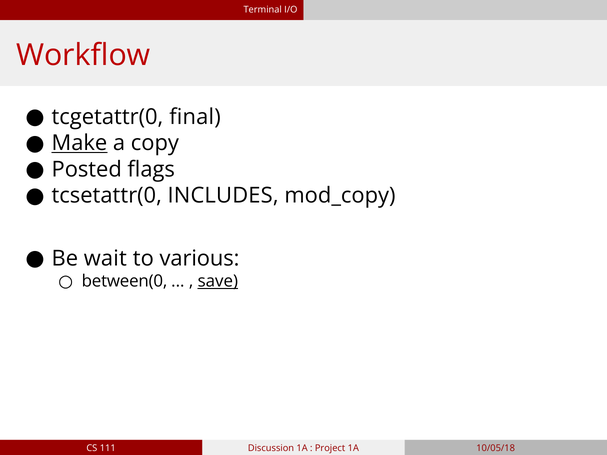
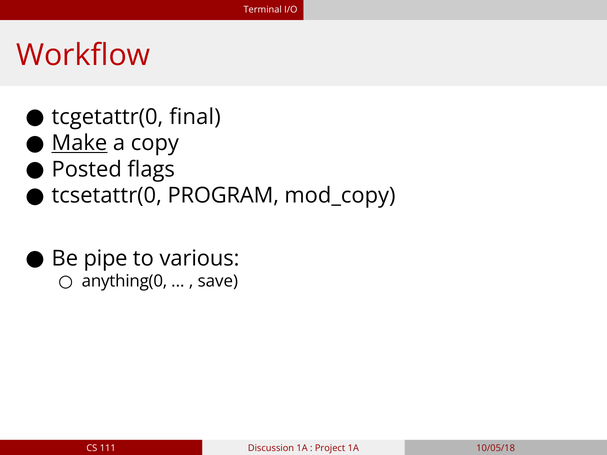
INCLUDES: INCLUDES -> PROGRAM
wait: wait -> pipe
between(0: between(0 -> anything(0
save underline: present -> none
